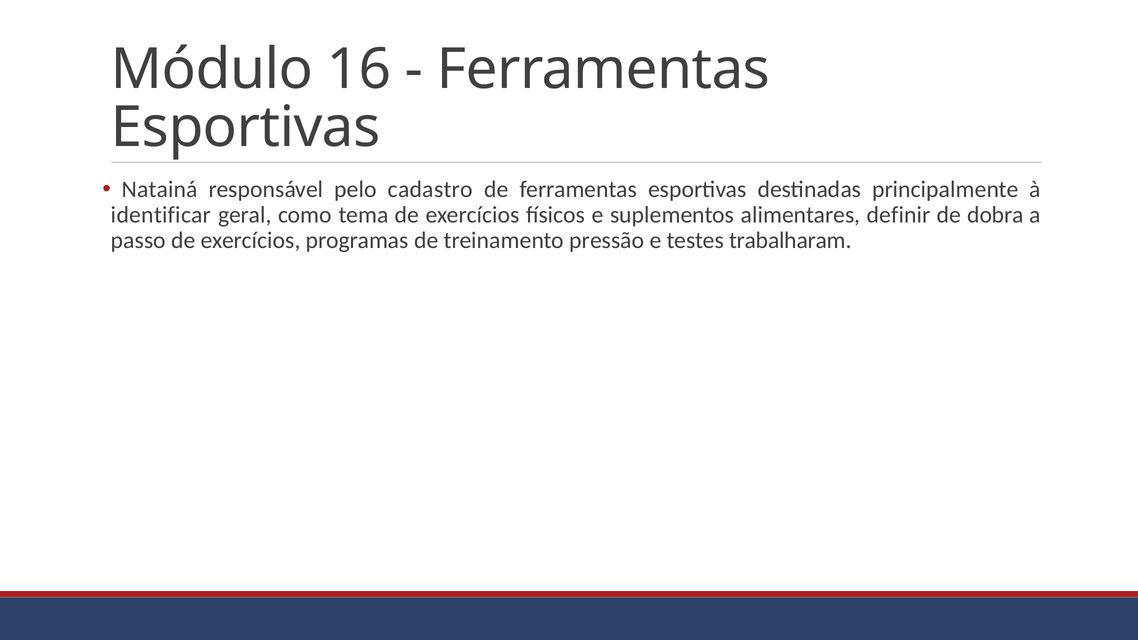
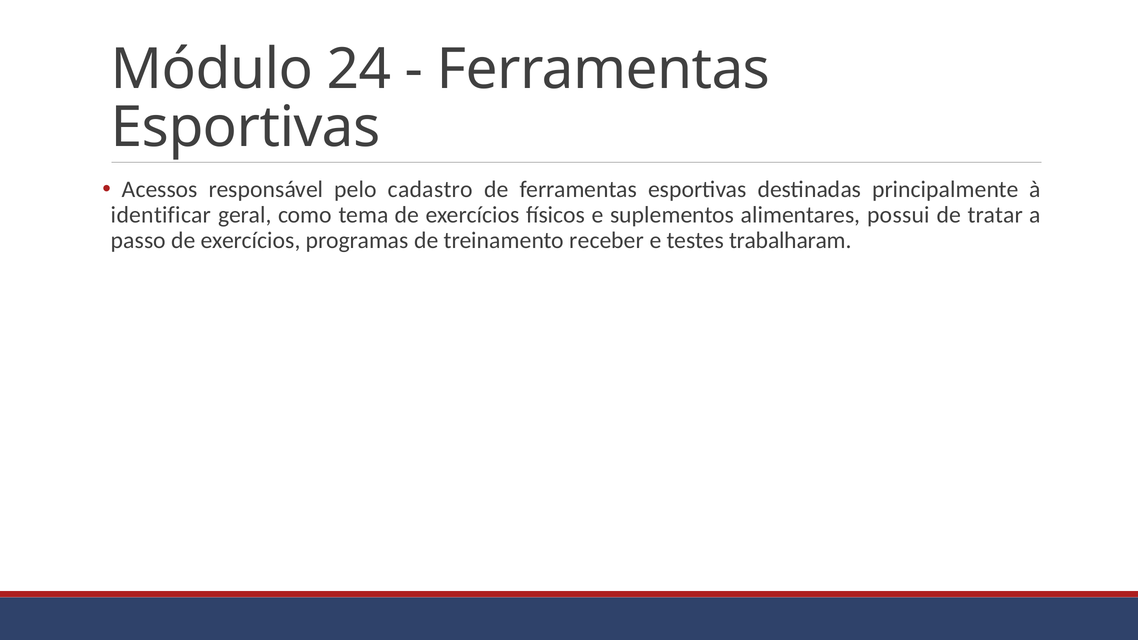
16: 16 -> 24
Natainá: Natainá -> Acessos
definir: definir -> possui
dobra: dobra -> tratar
pressão: pressão -> receber
